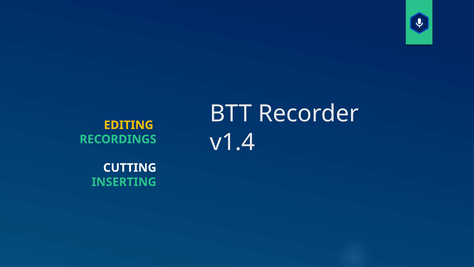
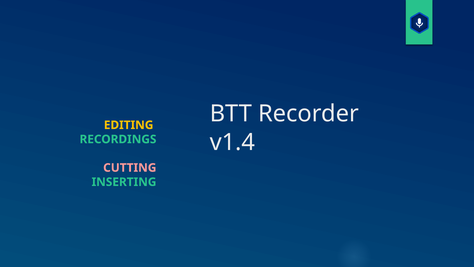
CUTTING colour: white -> pink
